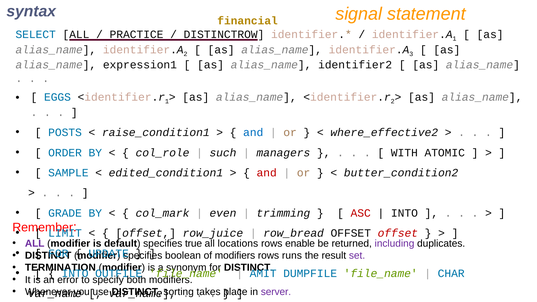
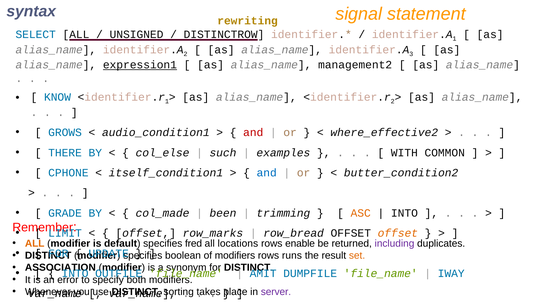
financial: financial -> rewriting
PRACTICE: PRACTICE -> UNSIGNED
expression1 underline: none -> present
identifier2: identifier2 -> management2
EGGS: EGGS -> KNOW
POSTS: POSTS -> GROWS
raise_condition1: raise_condition1 -> audio_condition1
and at (253, 133) colour: blue -> red
ORDER: ORDER -> THERE
col_role: col_role -> col_else
managers: managers -> examples
ATOMIC: ATOMIC -> COMMON
SAMPLE: SAMPLE -> CPHONE
edited_condition1: edited_condition1 -> itself_condition1
and at (267, 173) colour: red -> blue
col_mark: col_mark -> col_made
even: even -> been
ASC colour: red -> orange
row_juice: row_juice -> row_marks
offset at (398, 233) colour: red -> orange
ALL at (35, 244) colour: purple -> orange
true: true -> fred
set colour: purple -> orange
TERMINATION: TERMINATION -> ASSOCIATION
CHAR: CHAR -> IWAY
